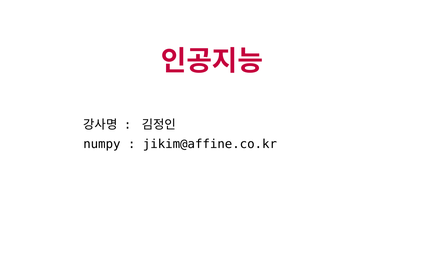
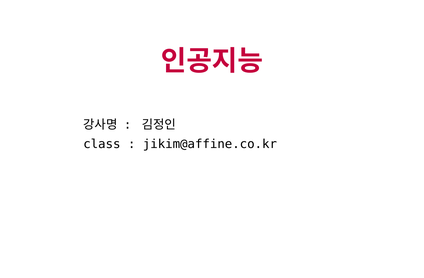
numpy: numpy -> class
